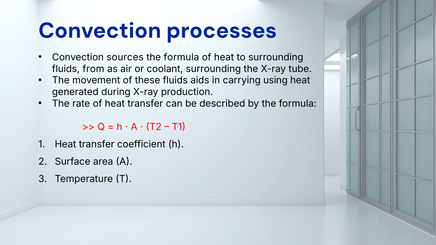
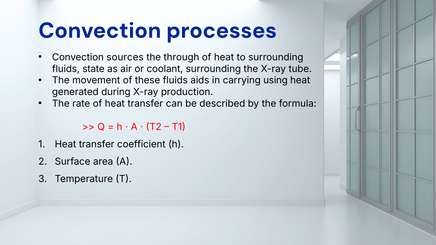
formula at (181, 57): formula -> through
from: from -> state
